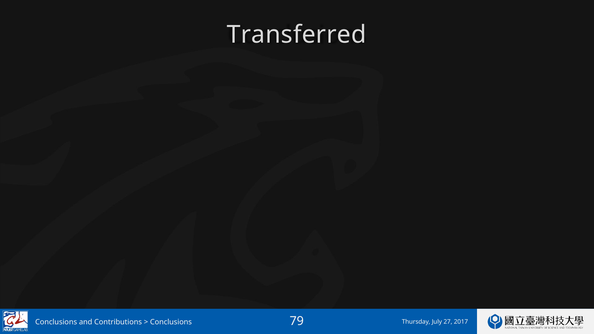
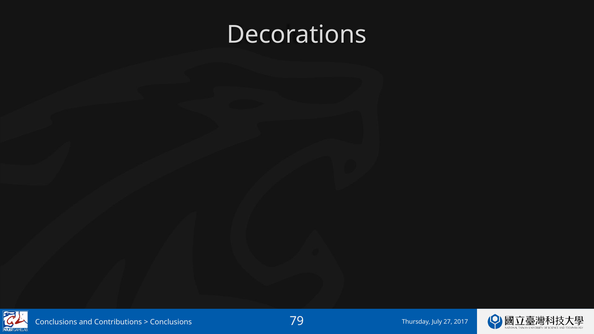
Transferred: Transferred -> Decorations
